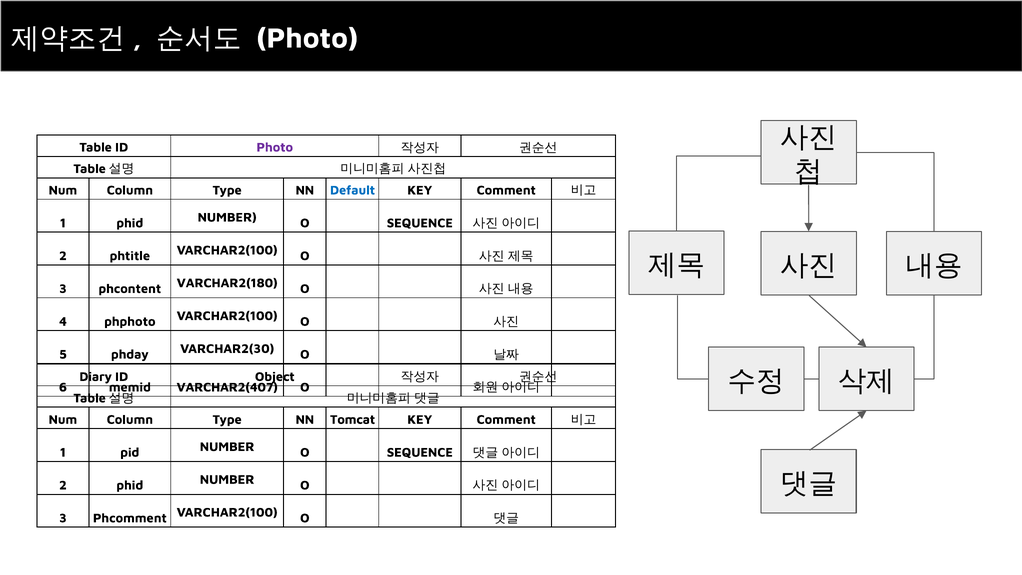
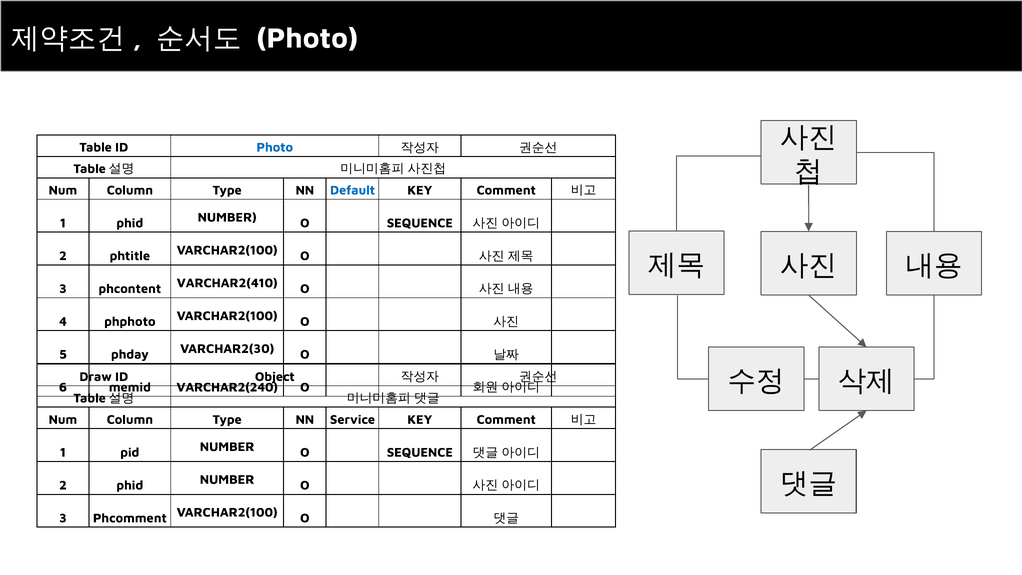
Photo at (275, 147) colour: purple -> blue
VARCHAR2(180: VARCHAR2(180 -> VARCHAR2(410
Diary: Diary -> Draw
VARCHAR2(407: VARCHAR2(407 -> VARCHAR2(240
Tomcat: Tomcat -> Service
